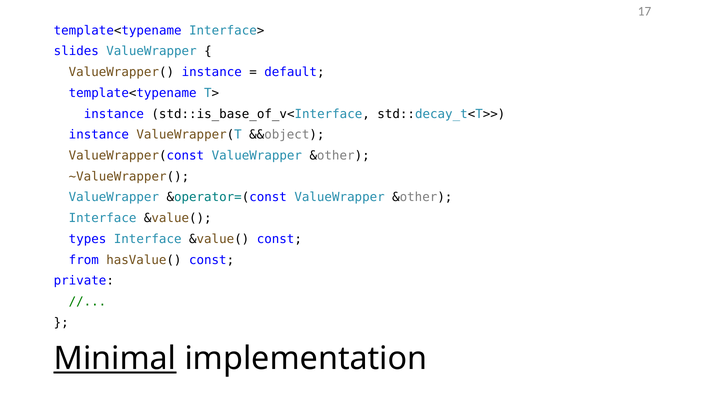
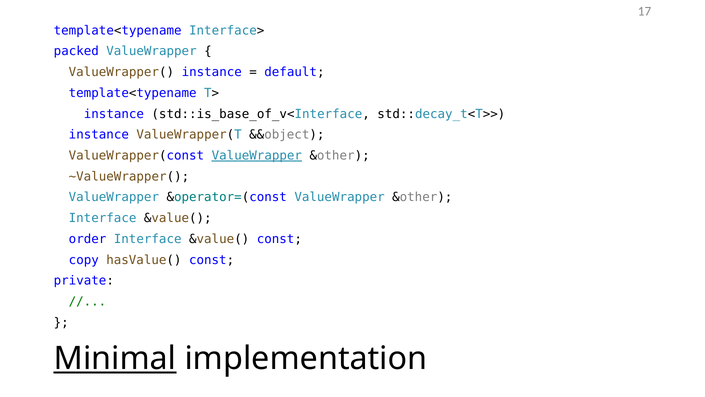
slides: slides -> packed
ValueWrapper at (257, 155) underline: none -> present
types: types -> order
from: from -> copy
